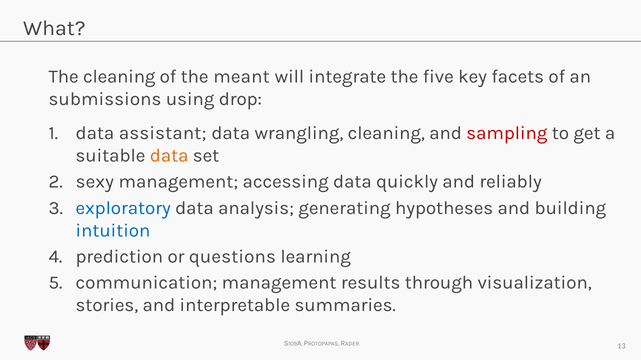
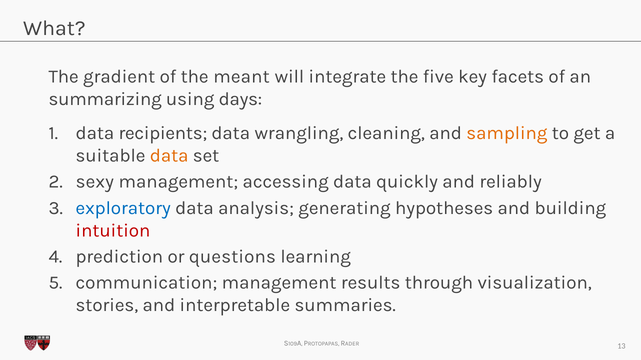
The cleaning: cleaning -> gradient
submissions: submissions -> summarizing
drop: drop -> days
assistant: assistant -> recipients
sampling colour: red -> orange
intuition colour: blue -> red
